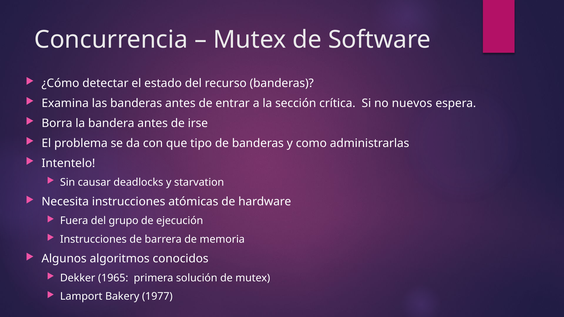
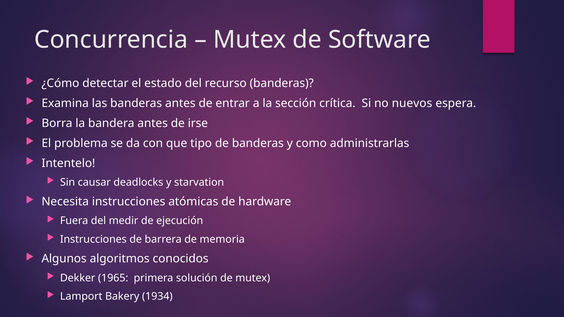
grupo: grupo -> medir
1977: 1977 -> 1934
